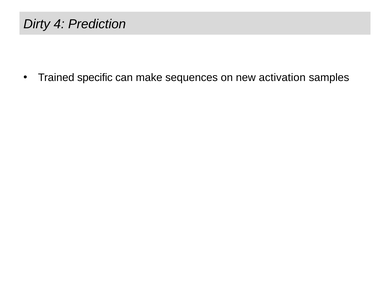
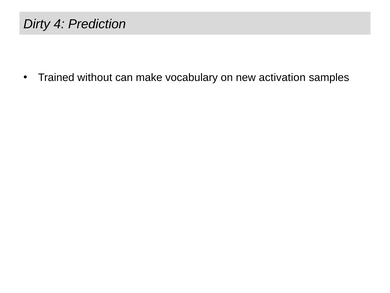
specific: specific -> without
sequences: sequences -> vocabulary
